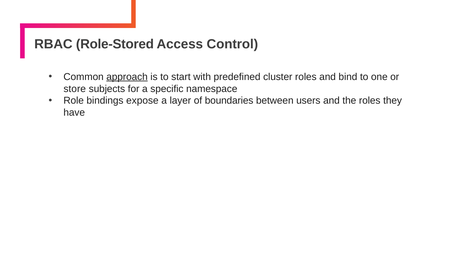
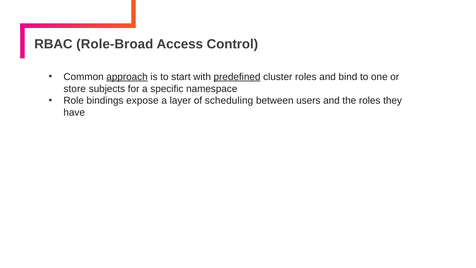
Role-Stored: Role-Stored -> Role-Broad
predefined underline: none -> present
boundaries: boundaries -> scheduling
